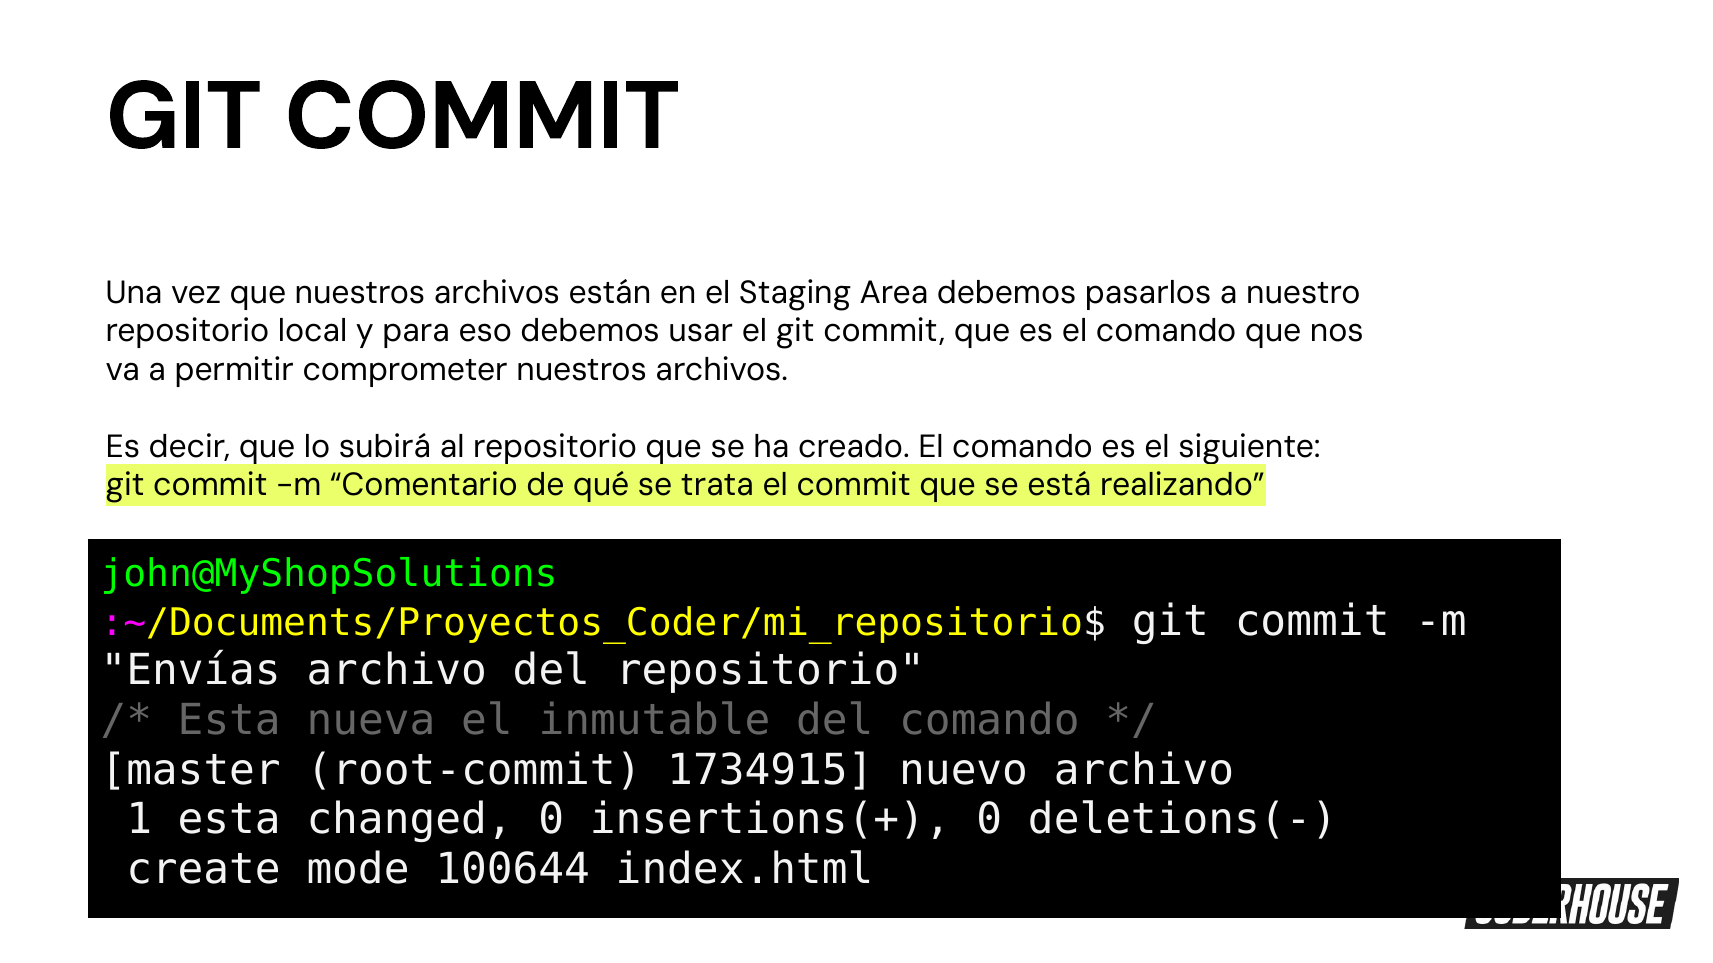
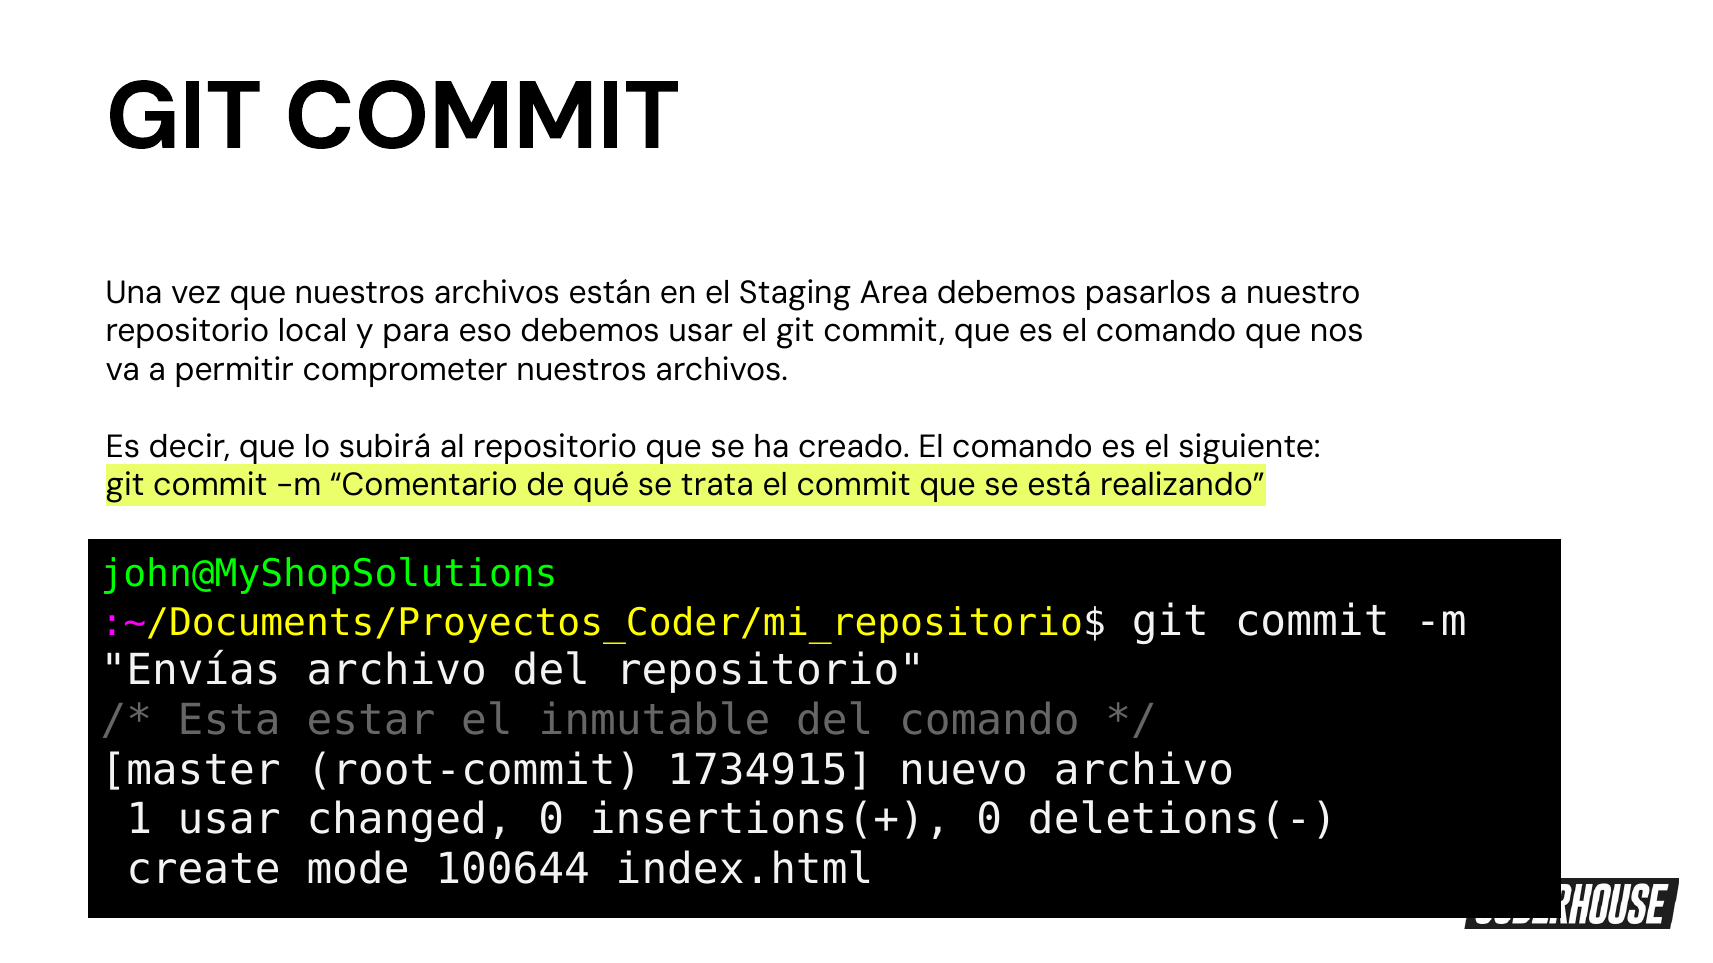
nueva: nueva -> estar
1 esta: esta -> usar
